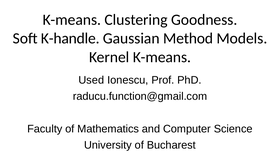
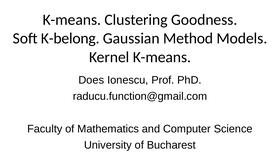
K-handle: K-handle -> K-belong
Used: Used -> Does
